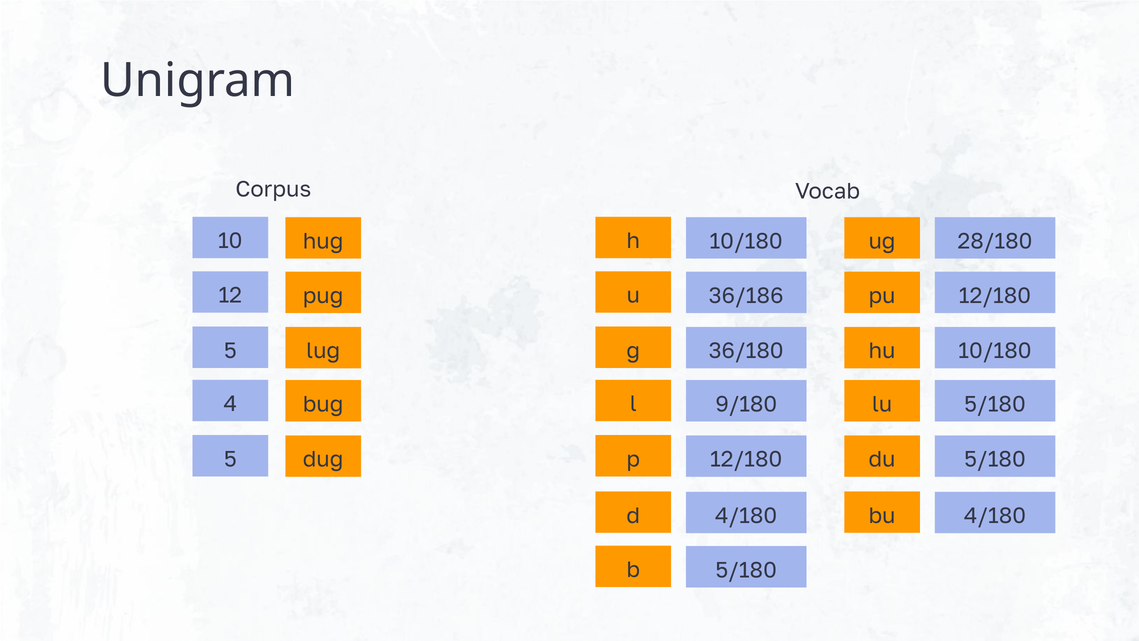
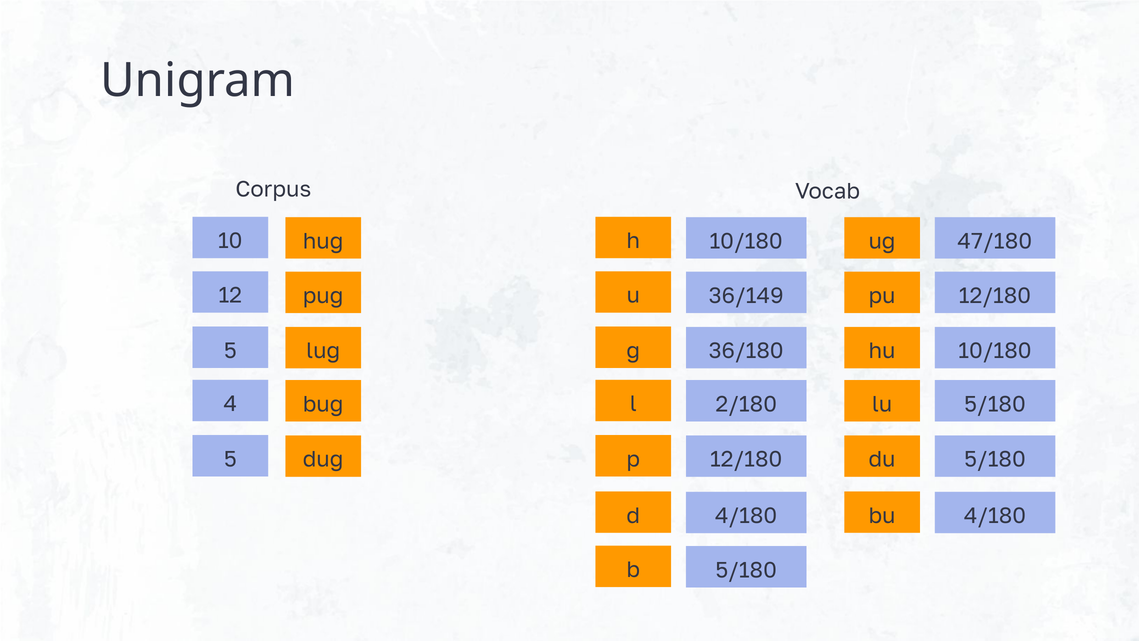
28/180: 28/180 -> 47/180
36/186: 36/186 -> 36/149
9/180: 9/180 -> 2/180
